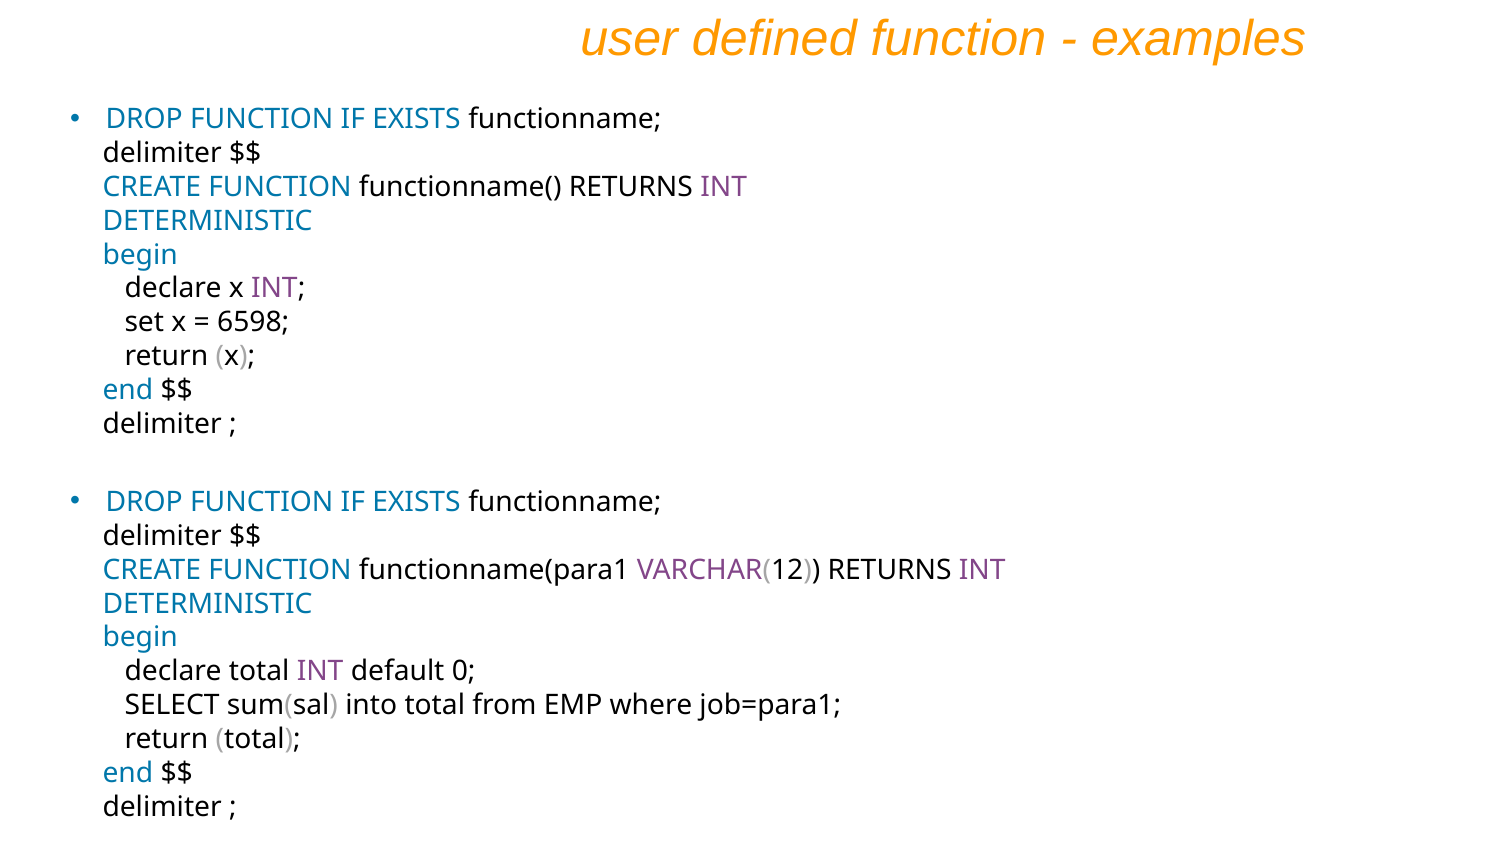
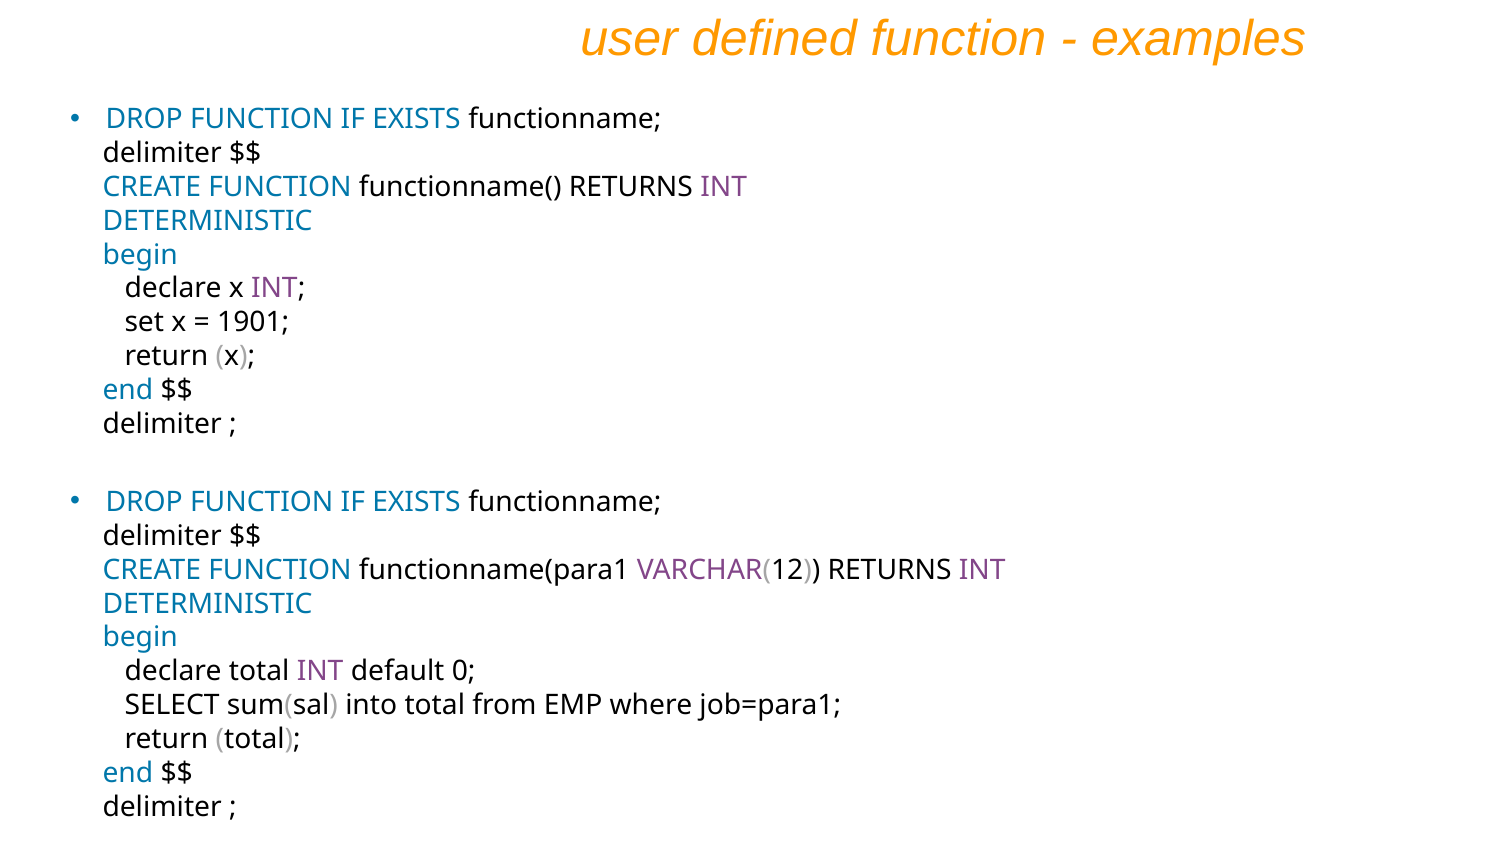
6598: 6598 -> 1901
